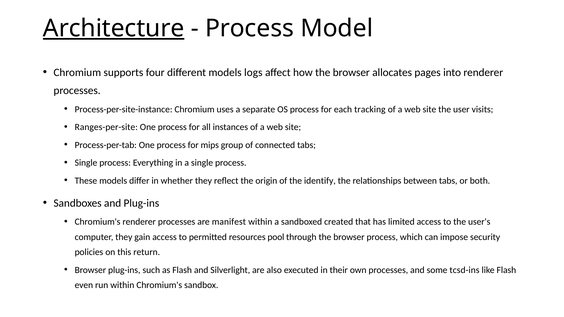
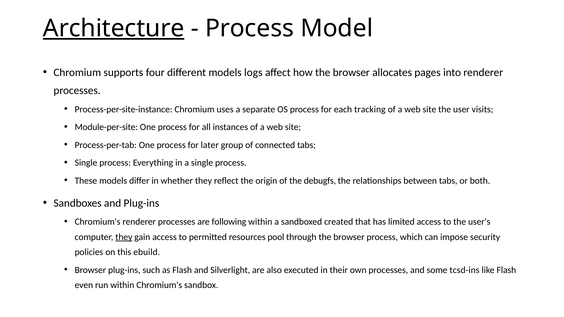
Ranges-per-site: Ranges-per-site -> Module-per-site
mips: mips -> later
identify: identify -> debugfs
manifest: manifest -> following
they at (124, 237) underline: none -> present
return: return -> ebuild
